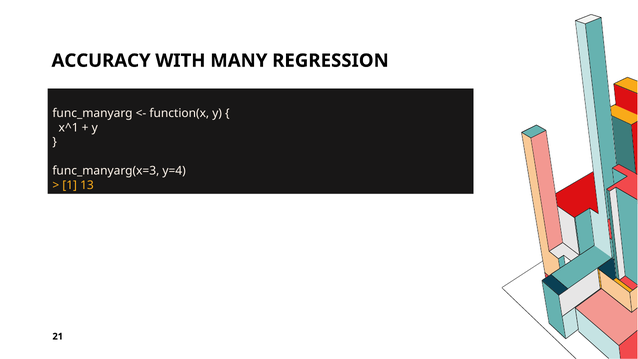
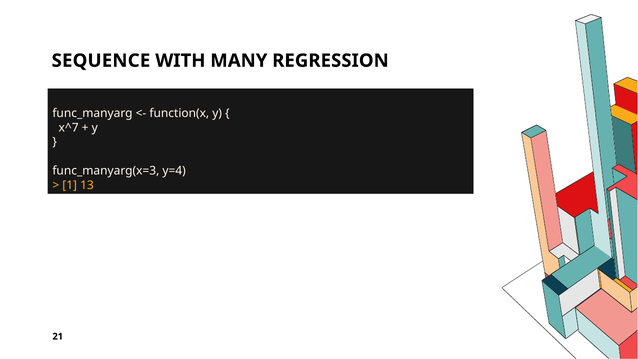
ACCURACY: ACCURACY -> SEQUENCE
x^1: x^1 -> x^7
